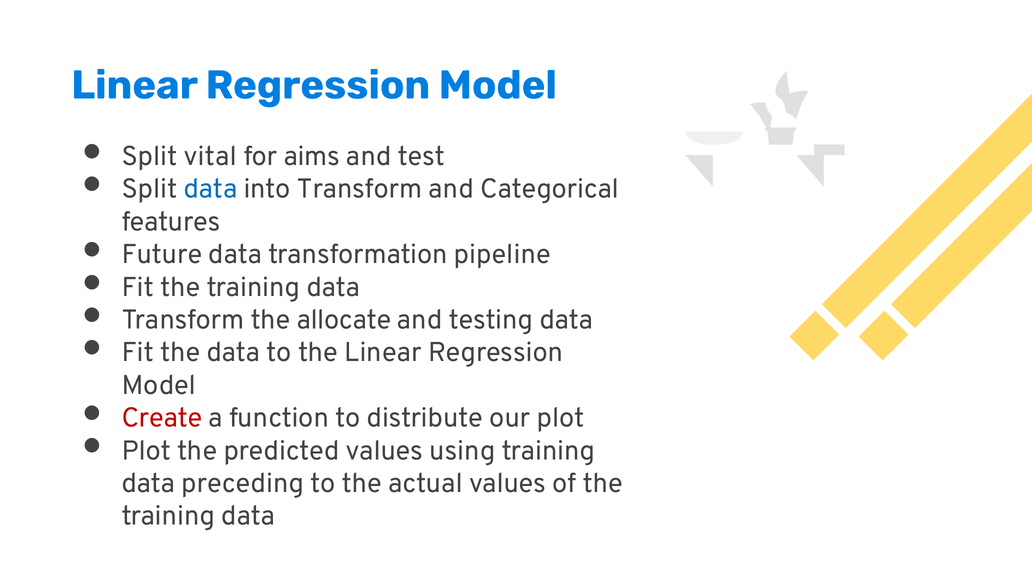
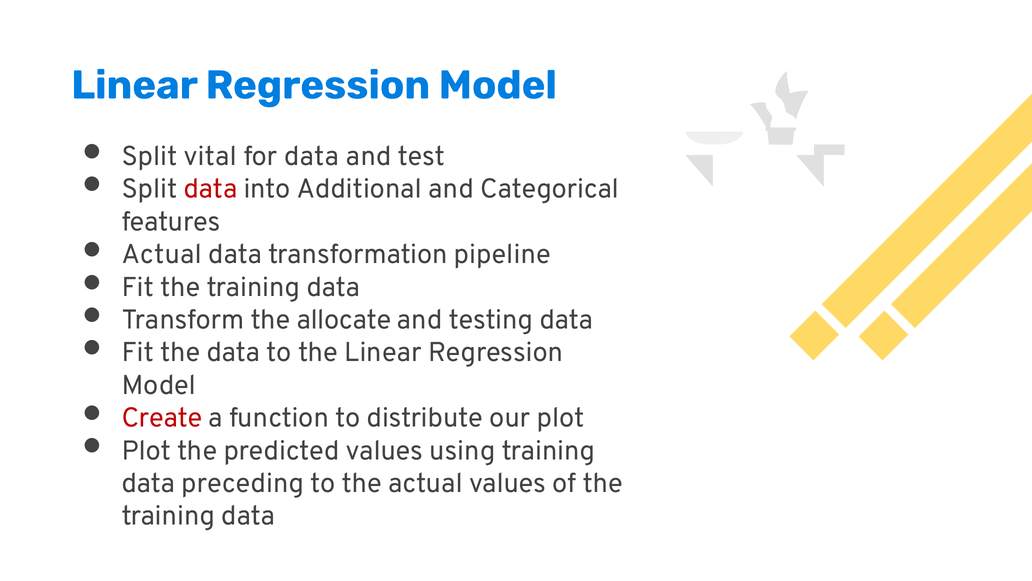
for aims: aims -> data
data at (211, 189) colour: blue -> red
into Transform: Transform -> Additional
Future at (162, 254): Future -> Actual
